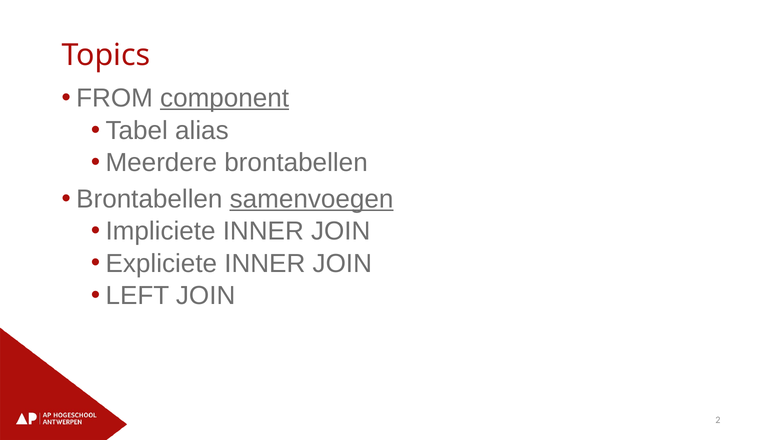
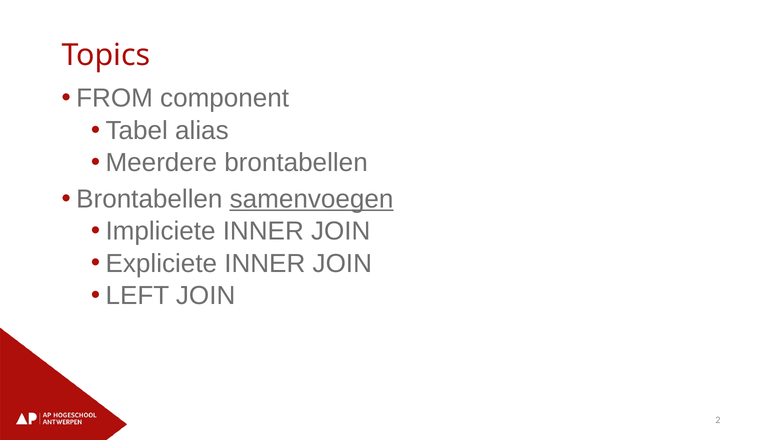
component underline: present -> none
